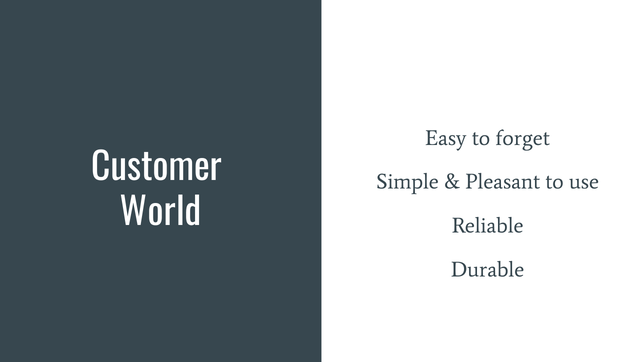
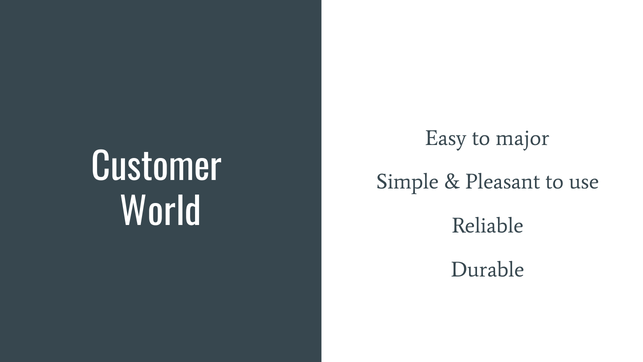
forget: forget -> major
